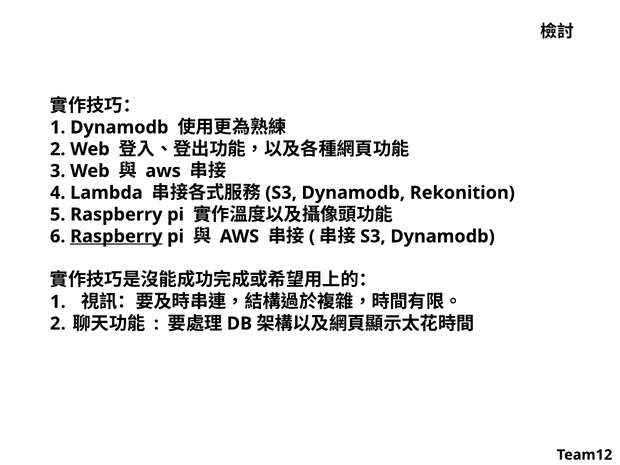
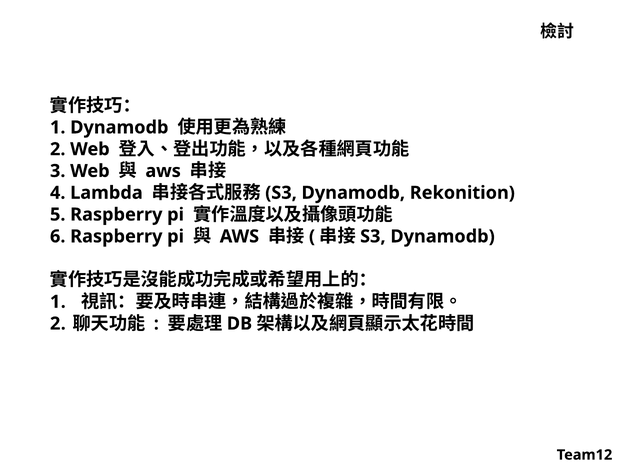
Raspberry at (116, 236) underline: present -> none
